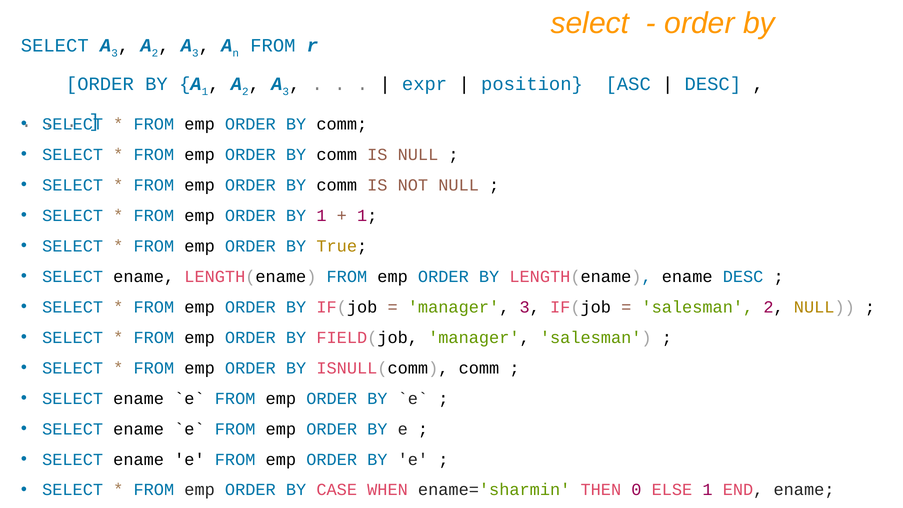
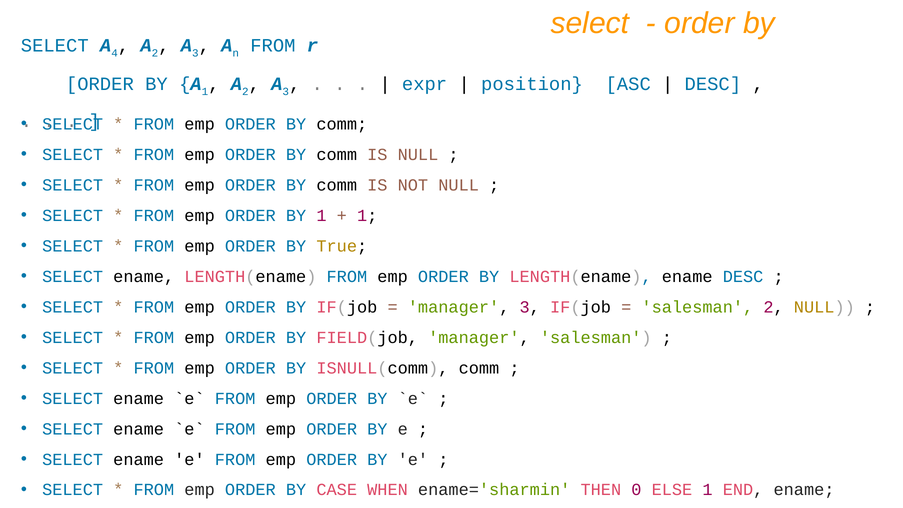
3 at (115, 53): 3 -> 4
